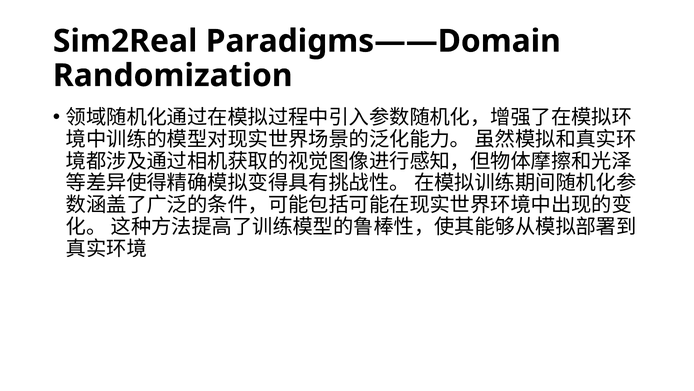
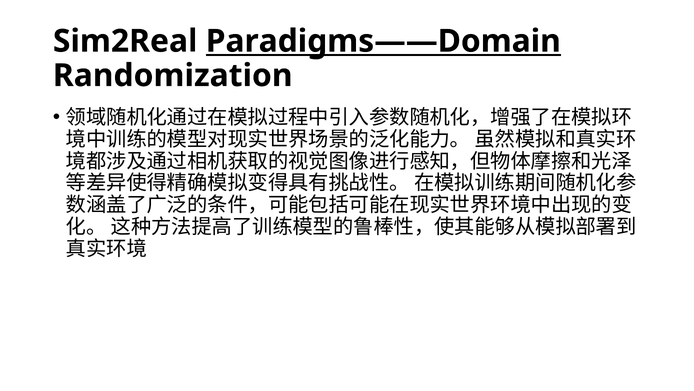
Paradigms——Domain underline: none -> present
